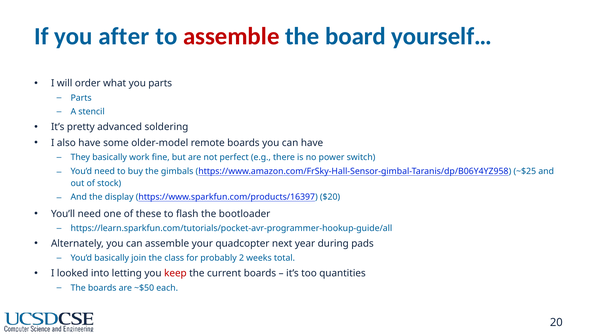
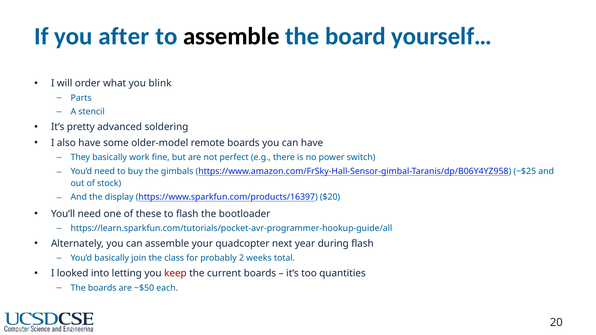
assemble at (231, 36) colour: red -> black
you parts: parts -> blink
during pads: pads -> flash
